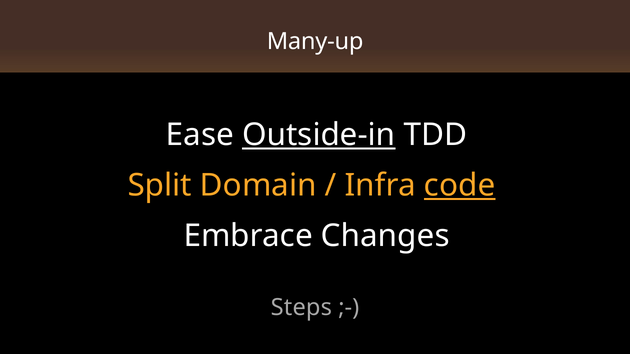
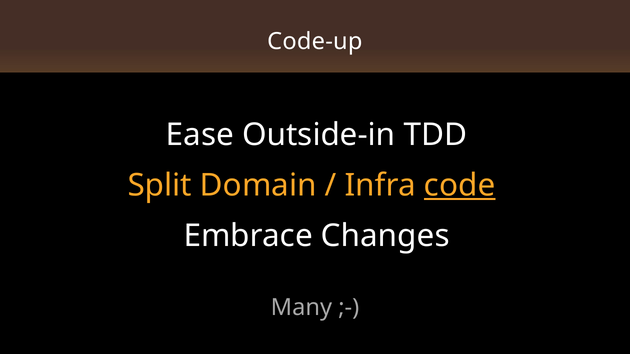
Many-up: Many-up -> Code-up
Outside-in underline: present -> none
Steps: Steps -> Many
